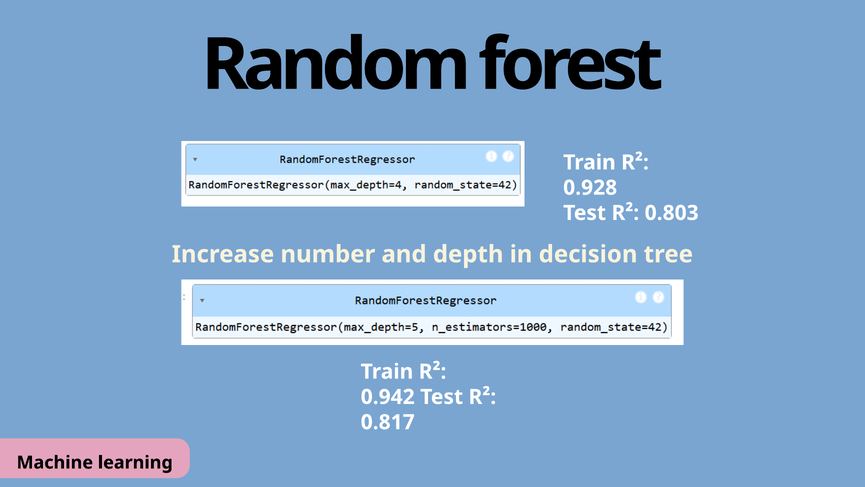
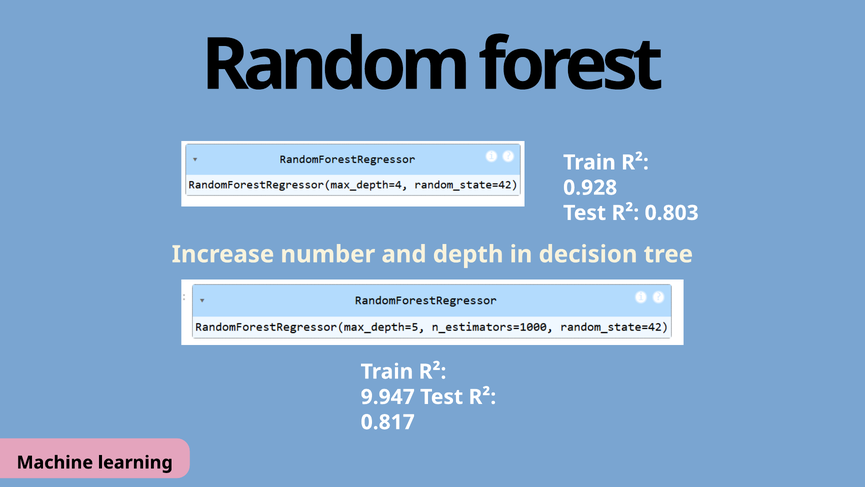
0.942: 0.942 -> 9.947
